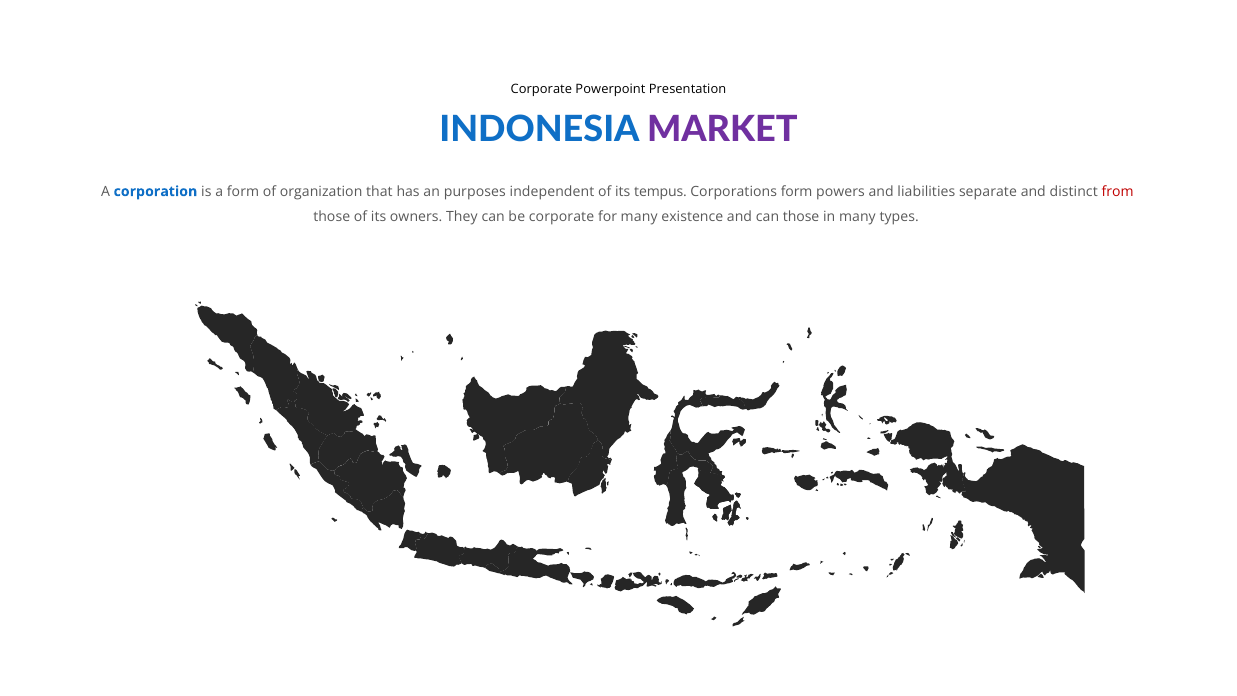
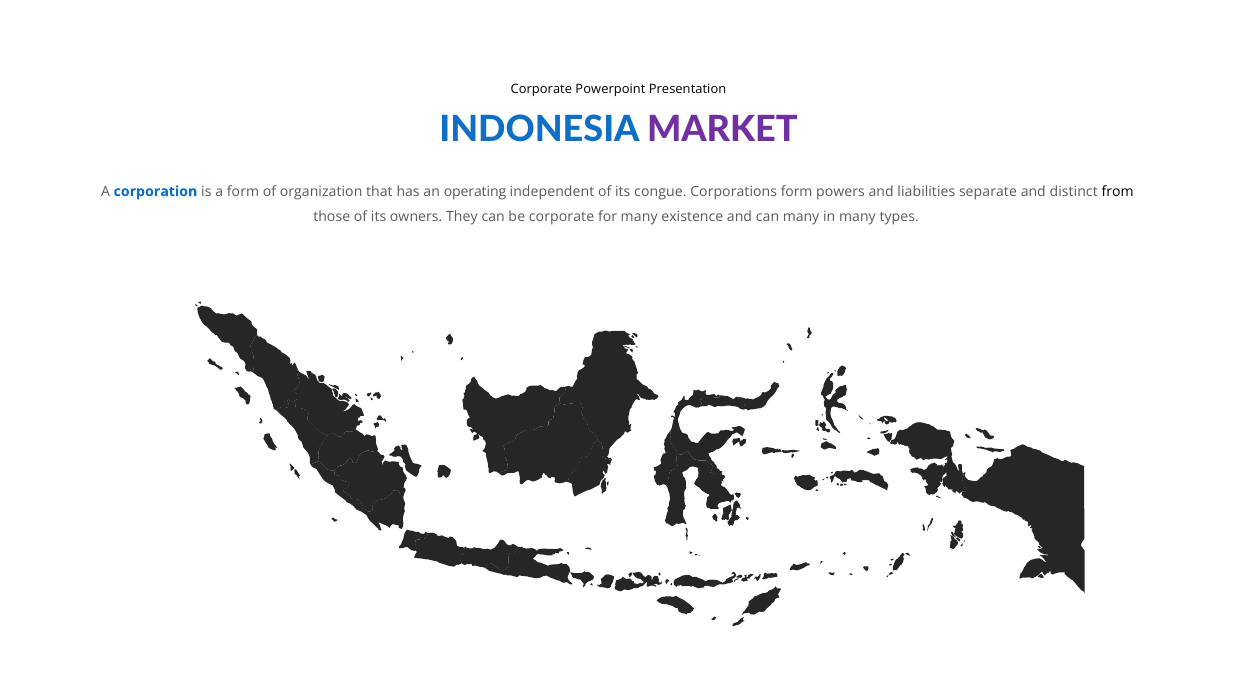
purposes: purposes -> operating
tempus: tempus -> congue
from colour: red -> black
can those: those -> many
